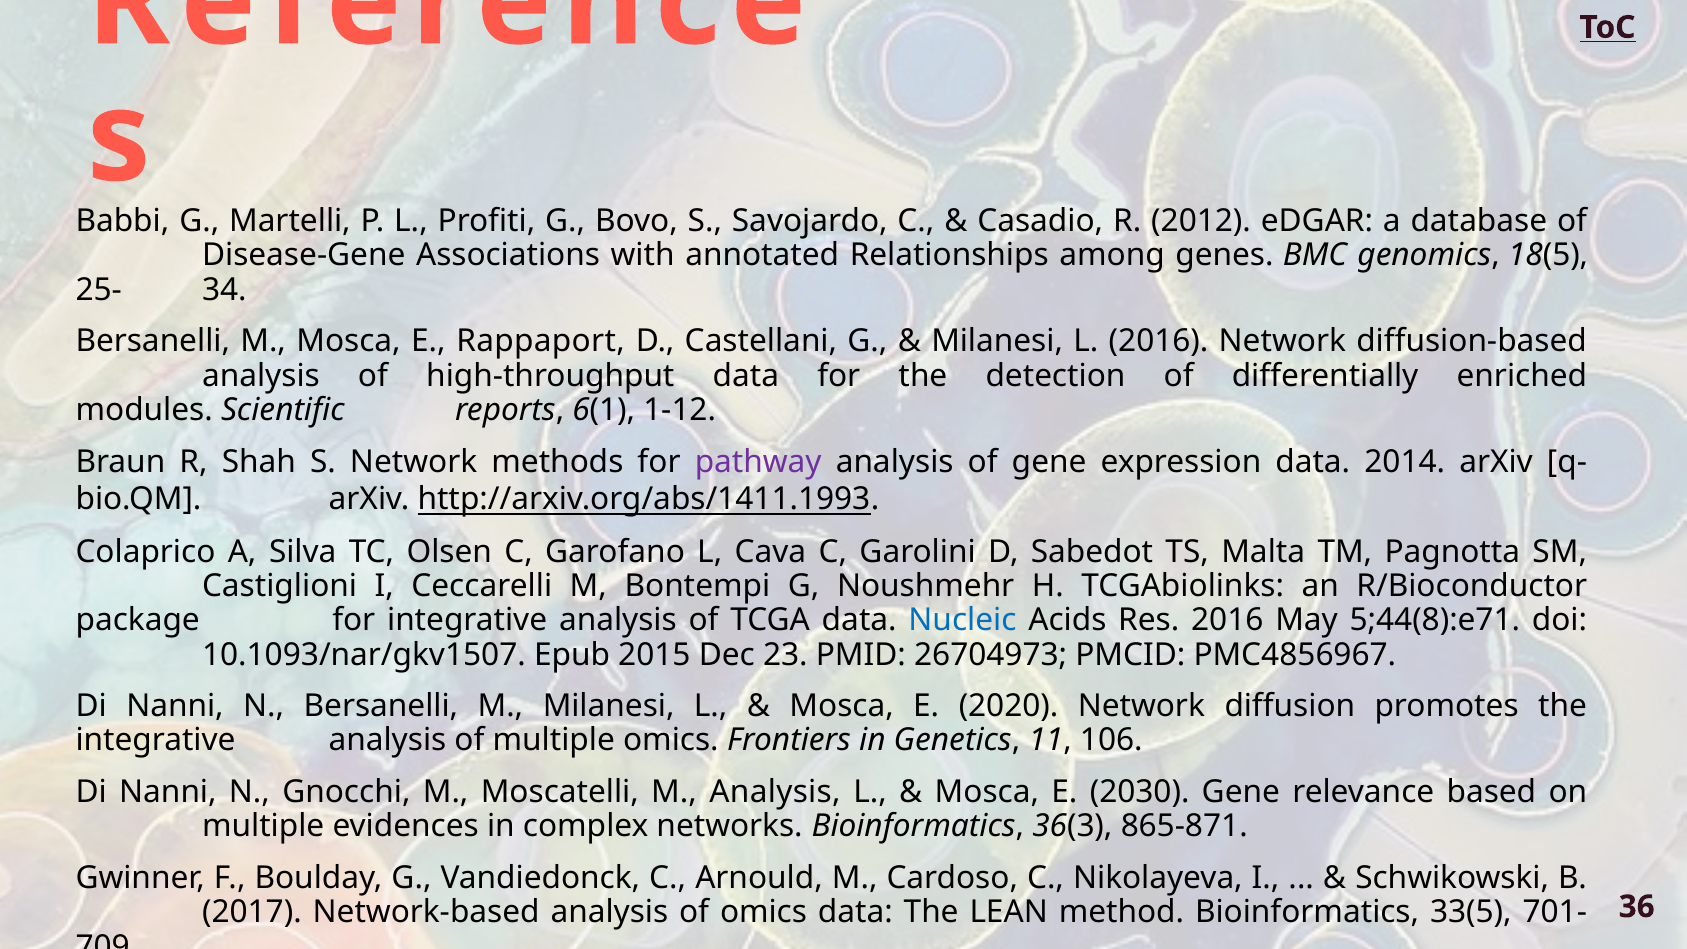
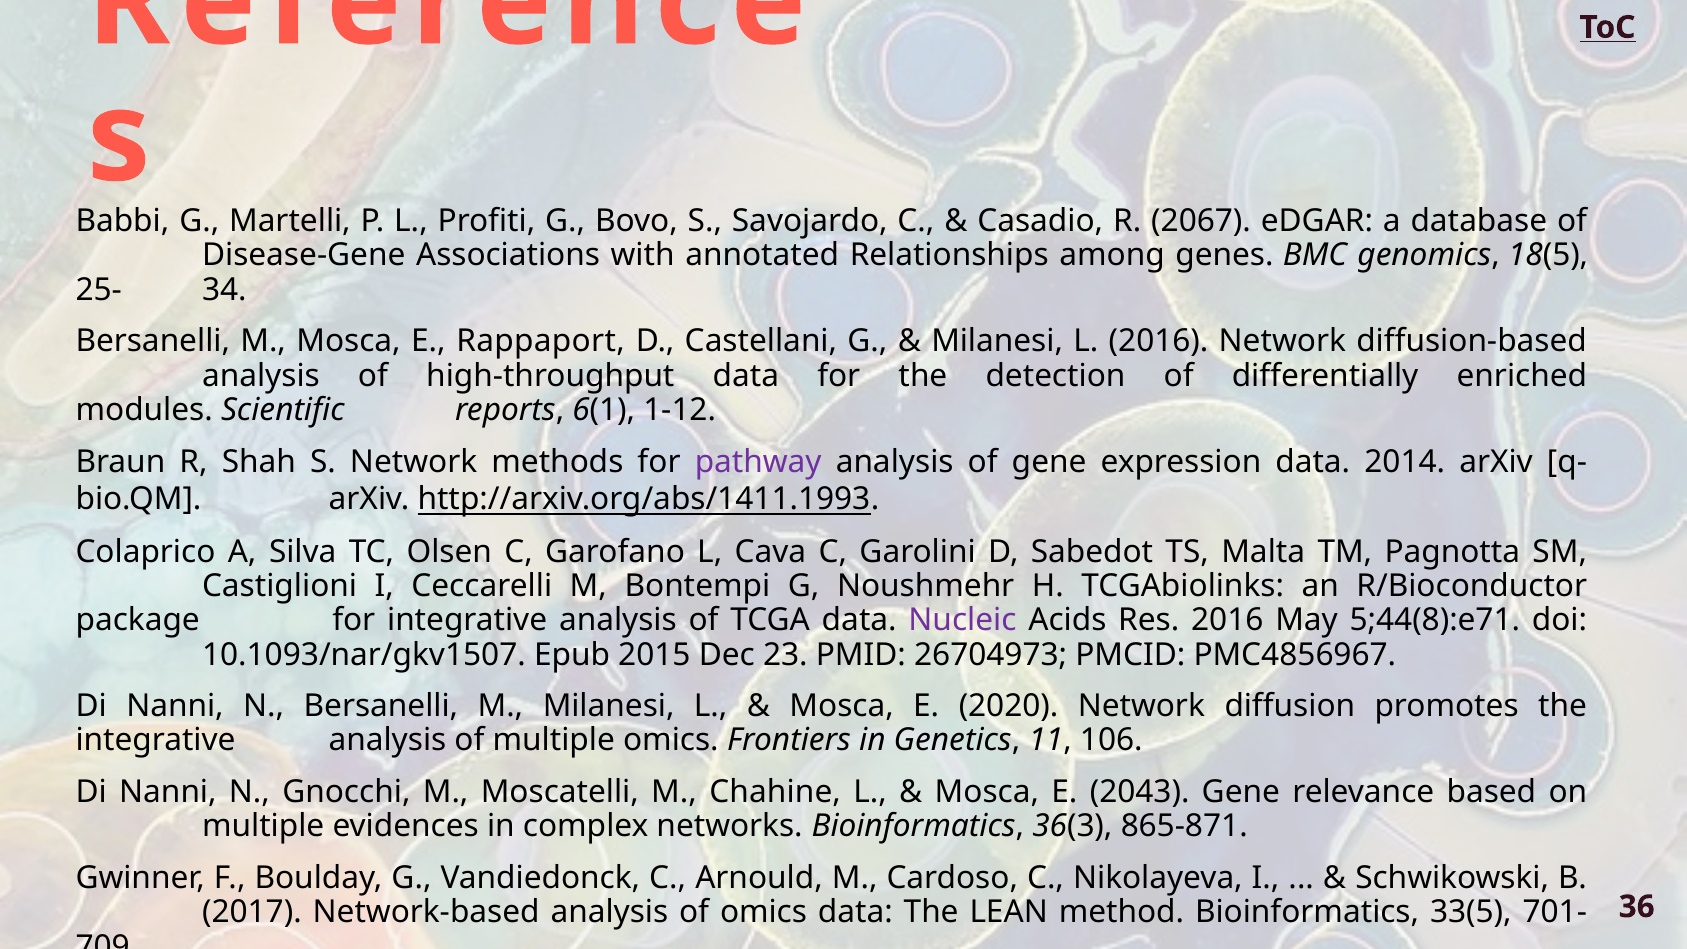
2012: 2012 -> 2067
Nucleic colour: blue -> purple
M Analysis: Analysis -> Chahine
2030: 2030 -> 2043
